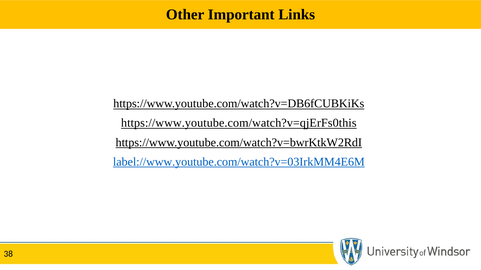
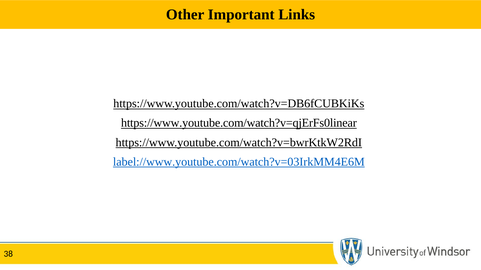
https://www.youtube.com/watch?v=qjErFs0this: https://www.youtube.com/watch?v=qjErFs0this -> https://www.youtube.com/watch?v=qjErFs0linear
